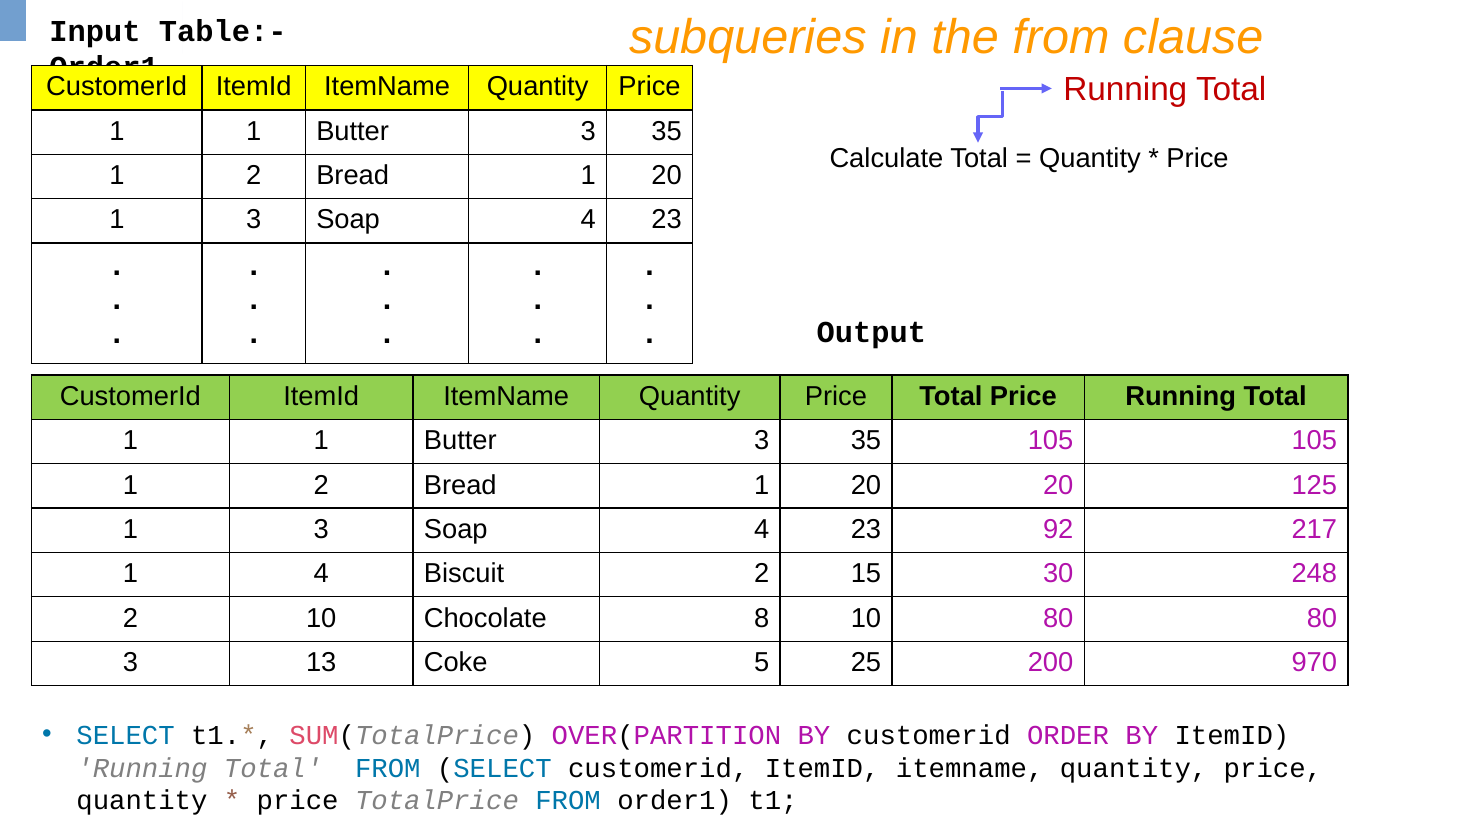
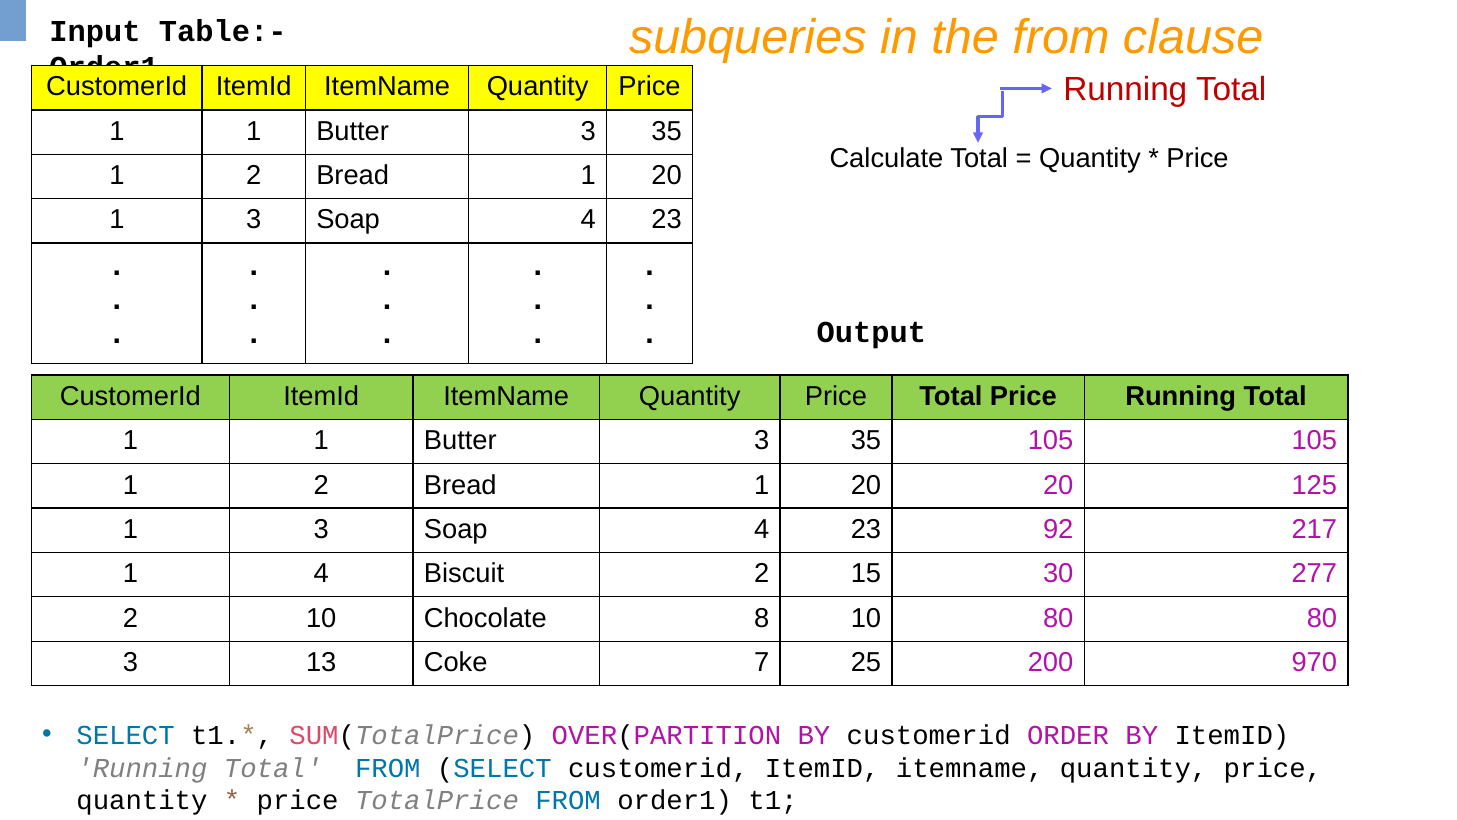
248: 248 -> 277
5: 5 -> 7
